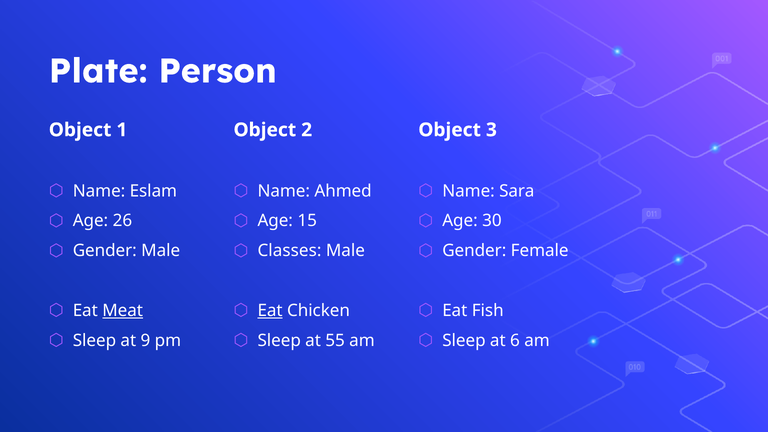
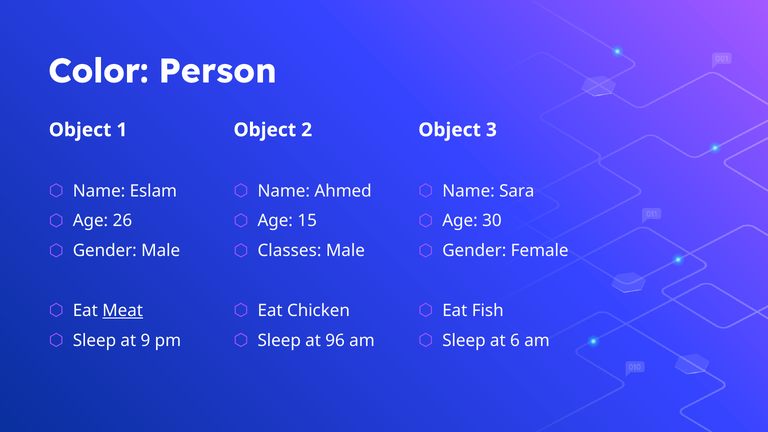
Plate: Plate -> Color
Eat at (270, 311) underline: present -> none
55: 55 -> 96
